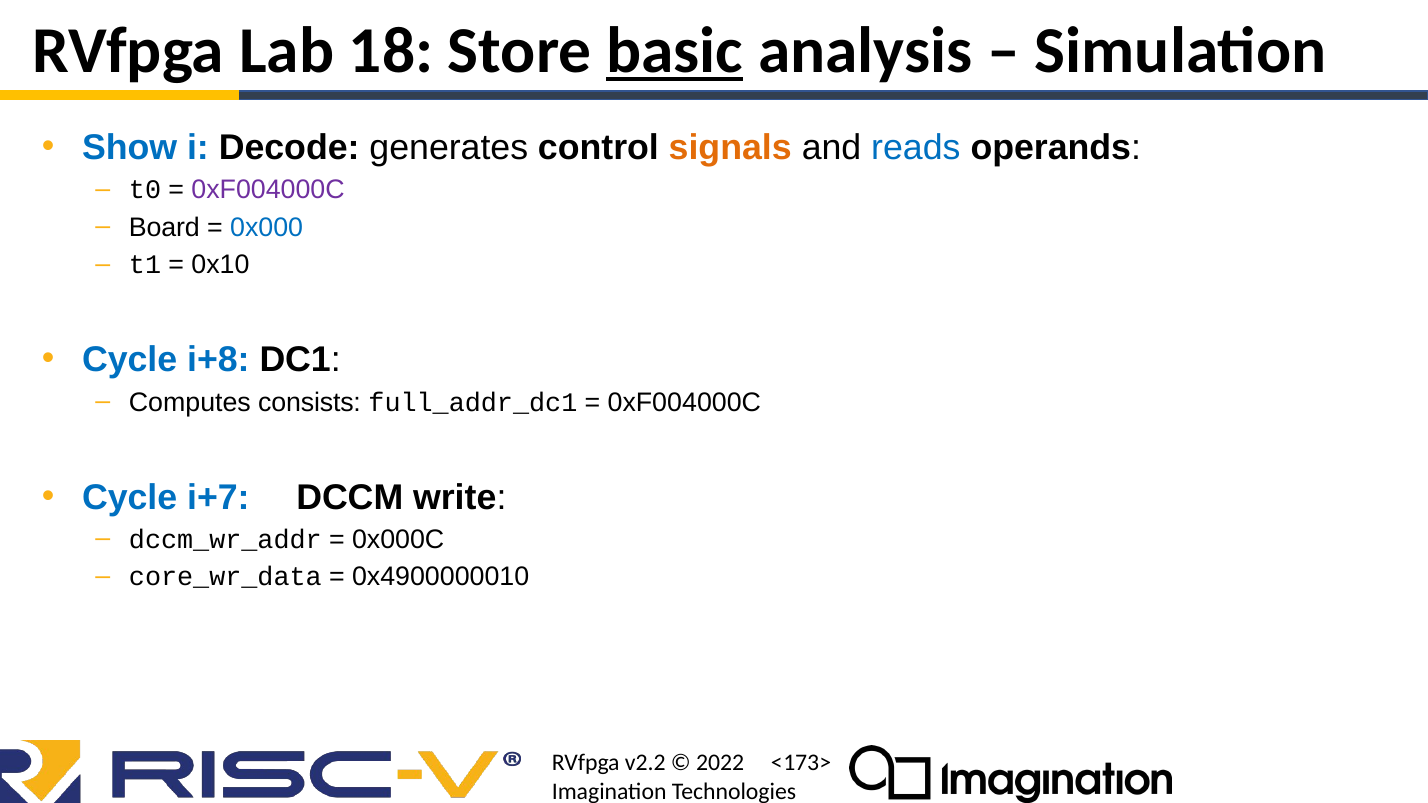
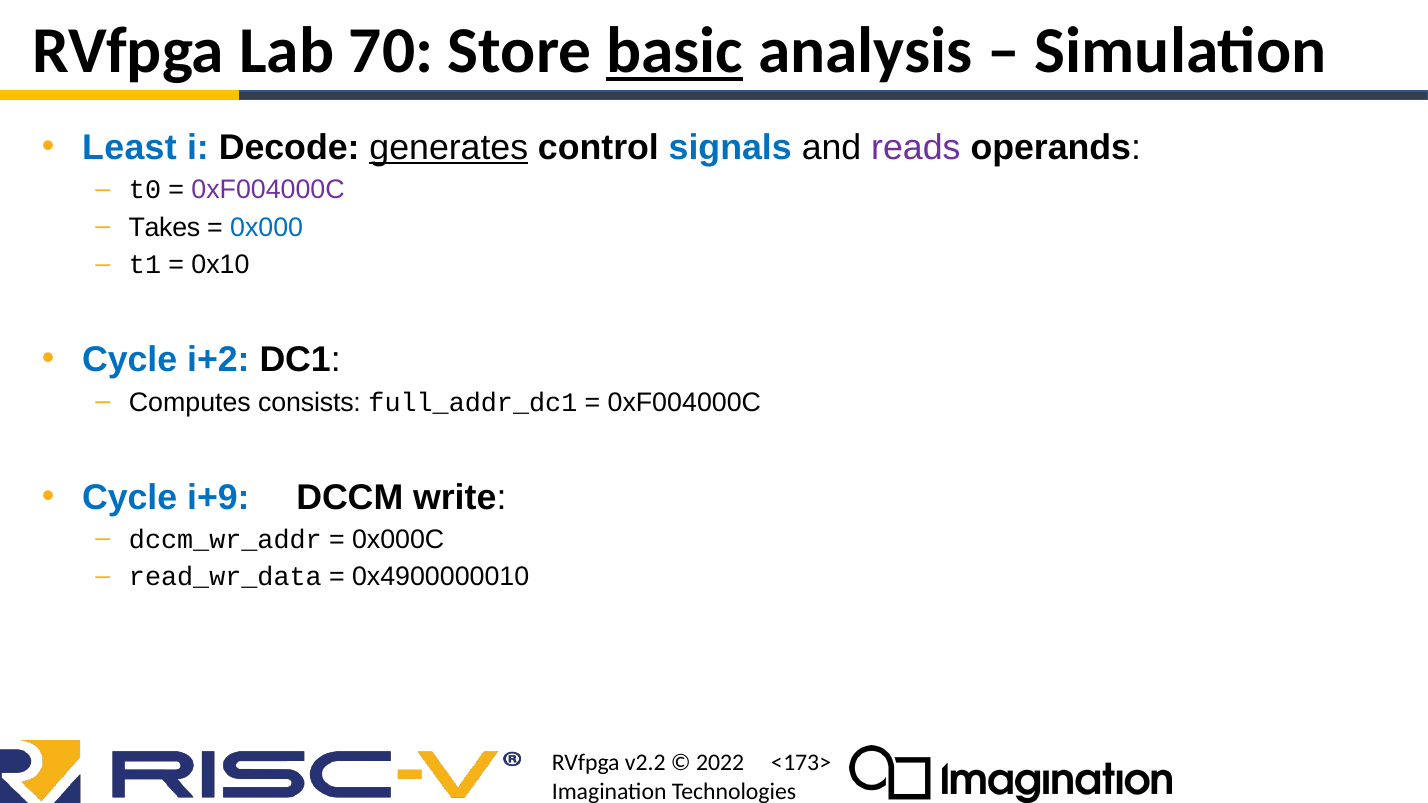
18: 18 -> 70
Show: Show -> Least
generates underline: none -> present
signals colour: orange -> blue
reads colour: blue -> purple
Board: Board -> Takes
i+8: i+8 -> i+2
i+7: i+7 -> i+9
core_wr_data: core_wr_data -> read_wr_data
